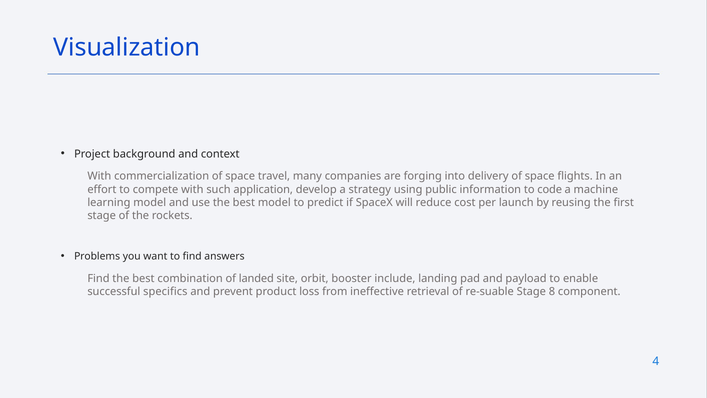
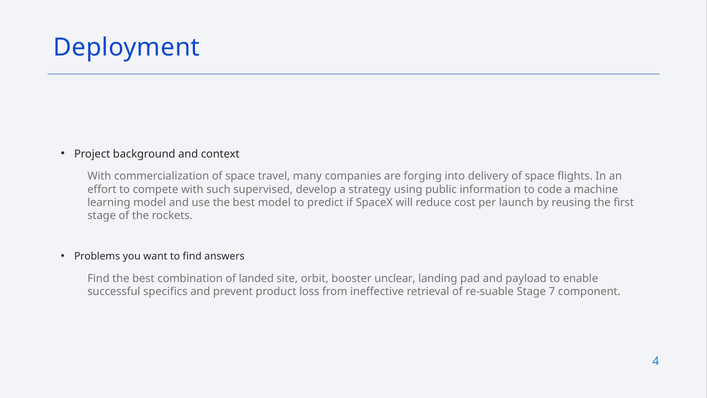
Visualization: Visualization -> Deployment
application: application -> supervised
include: include -> unclear
8: 8 -> 7
